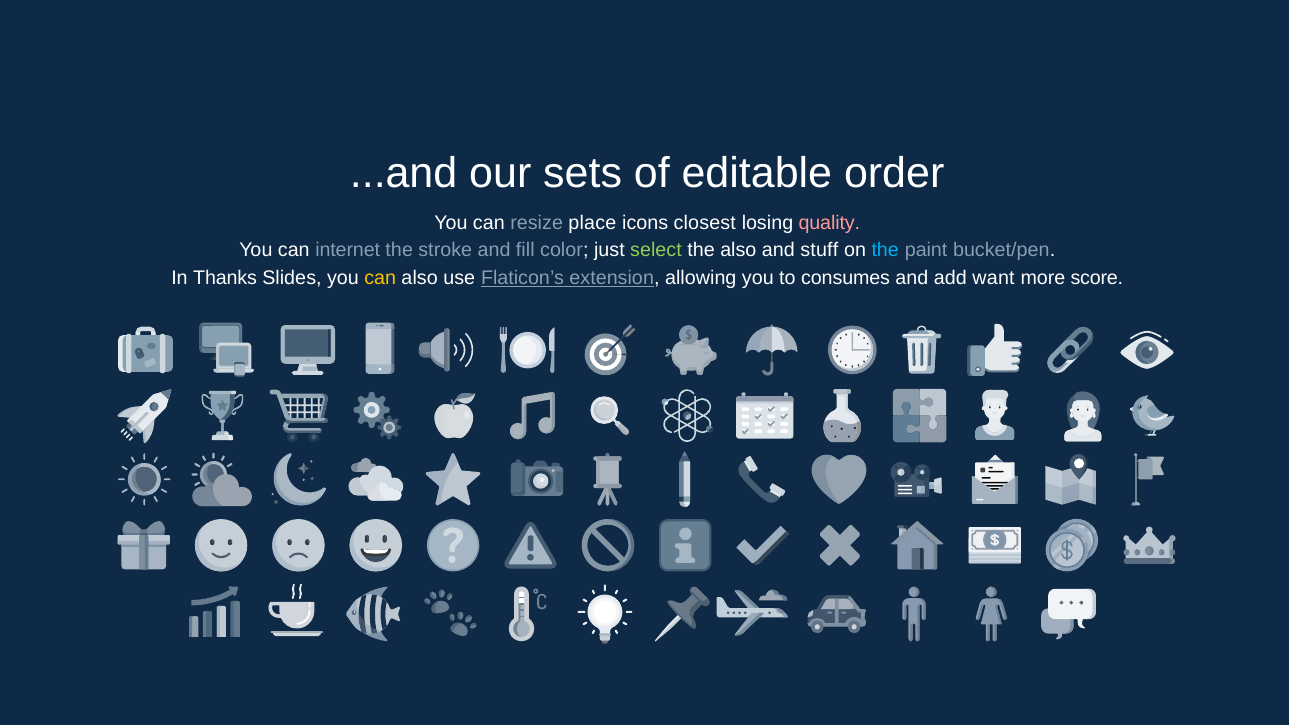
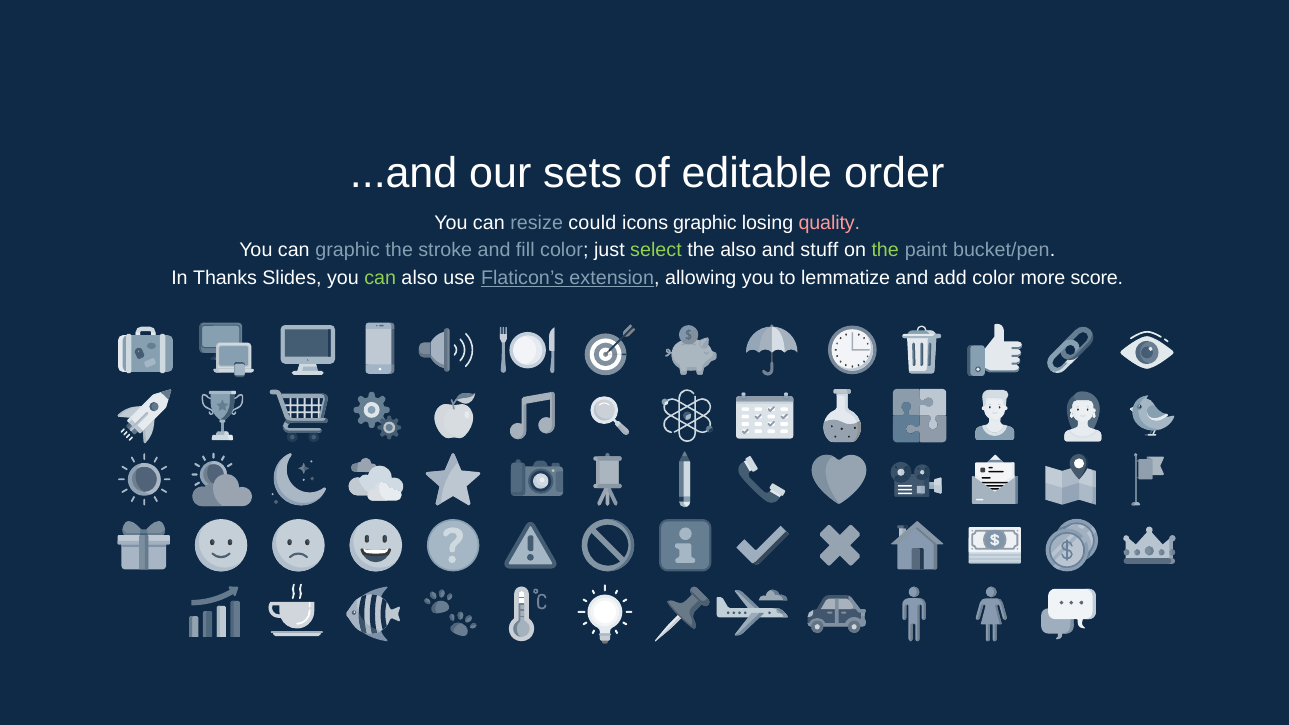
place: place -> could
icons closest: closest -> graphic
can internet: internet -> graphic
the at (885, 250) colour: light blue -> light green
can at (380, 278) colour: yellow -> light green
consumes: consumes -> lemmatize
add want: want -> color
